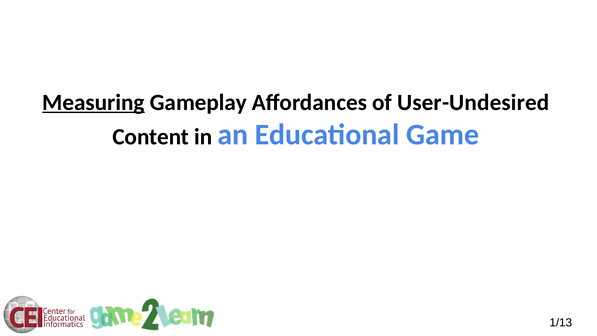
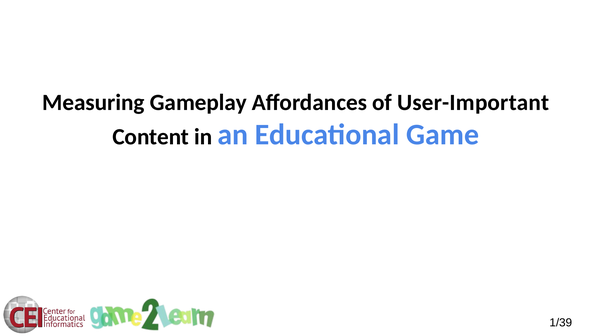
Measuring underline: present -> none
User-Undesired: User-Undesired -> User-Important
1/13: 1/13 -> 1/39
